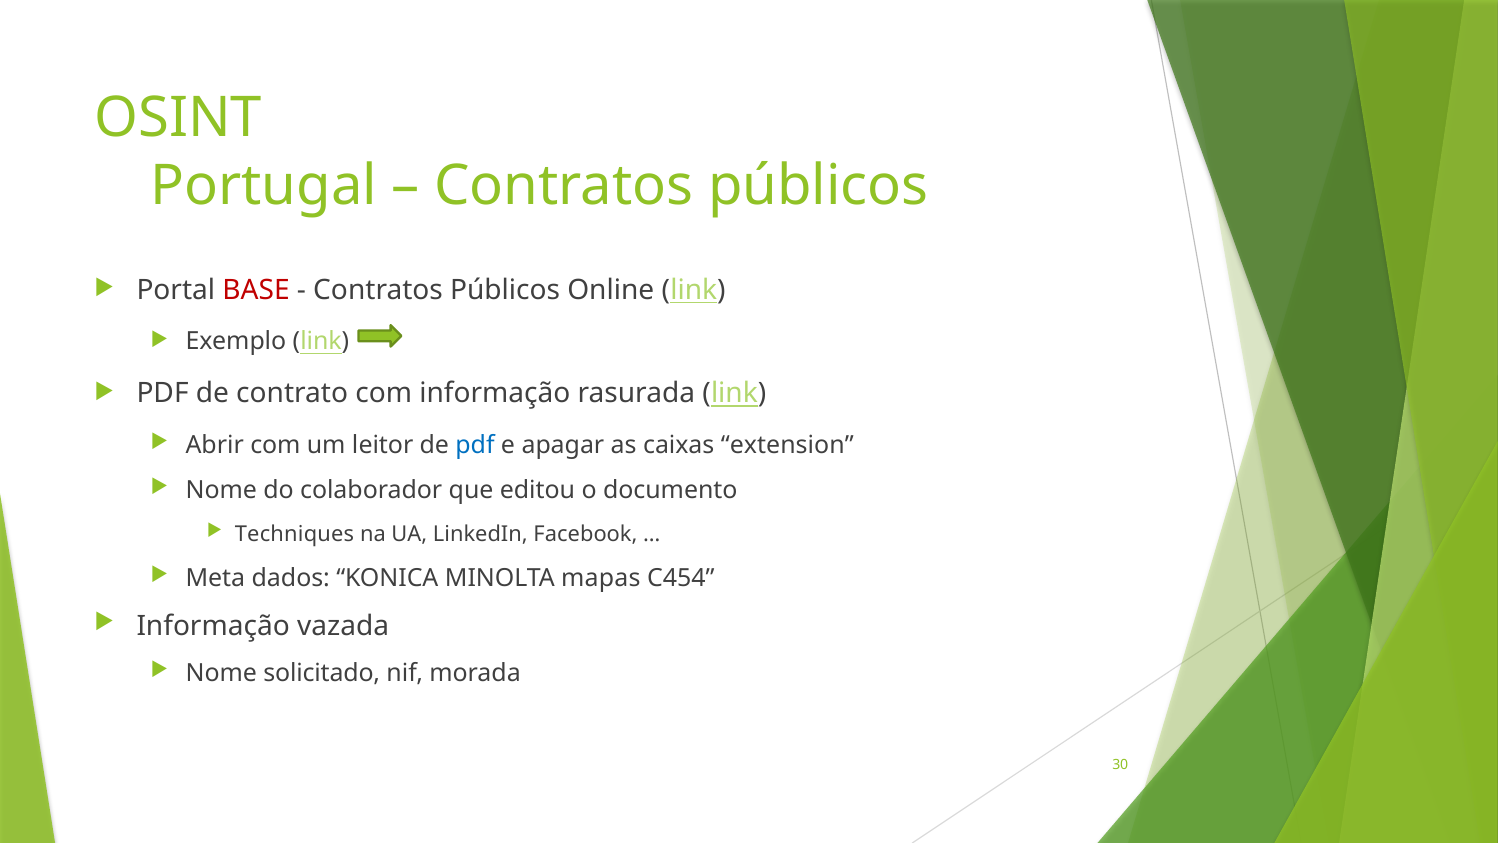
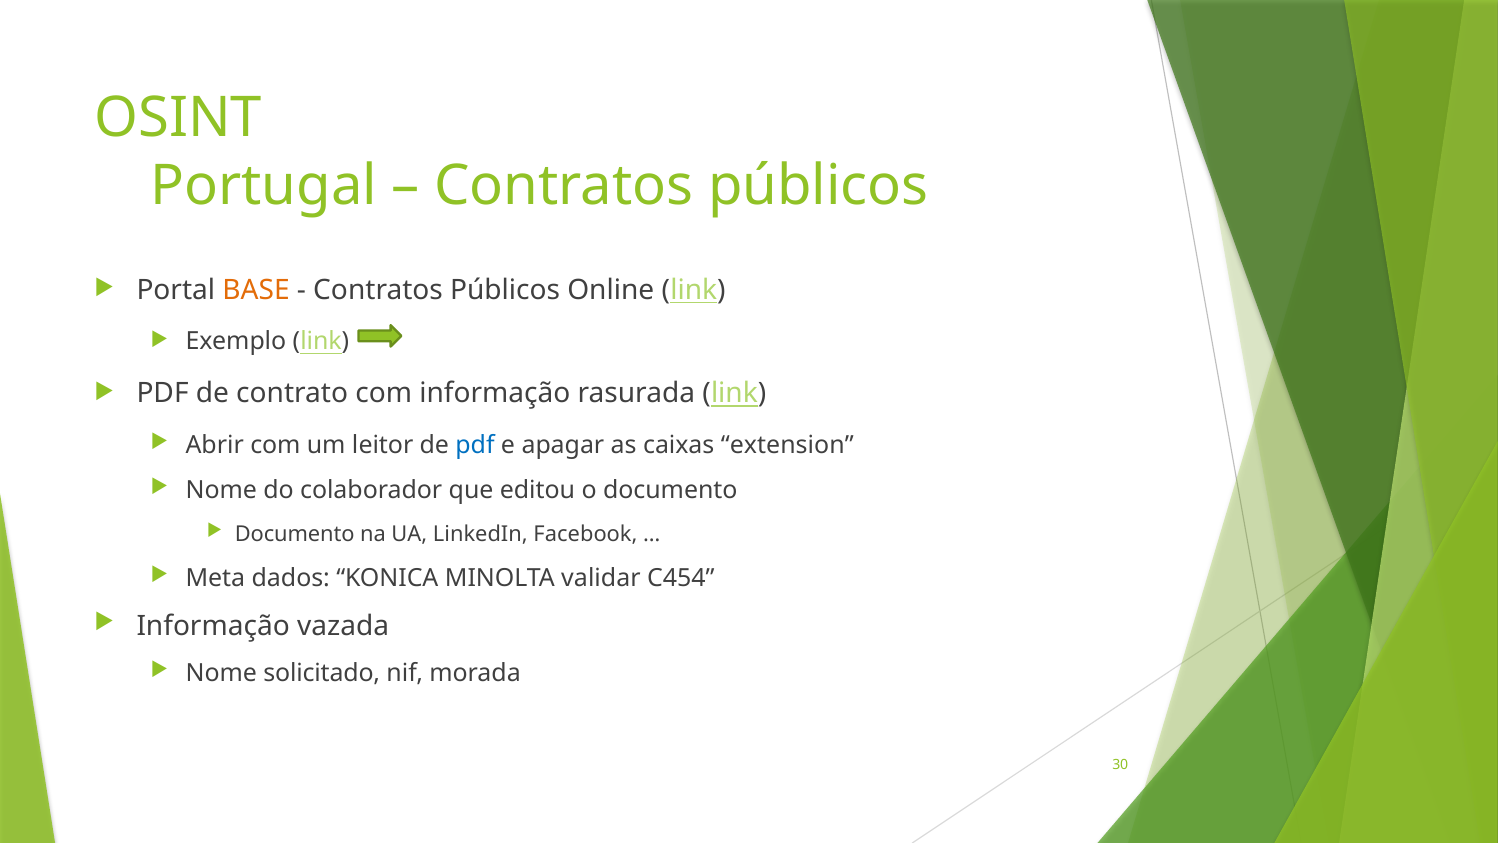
BASE colour: red -> orange
Techniques at (295, 534): Techniques -> Documento
mapas: mapas -> validar
